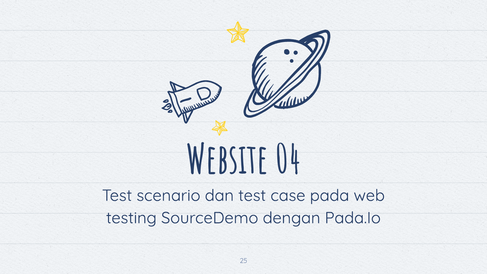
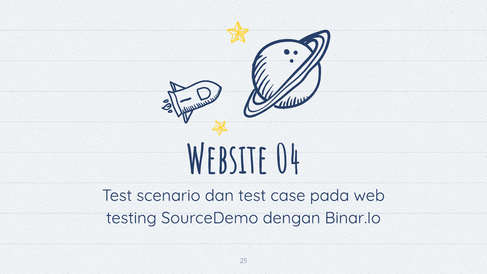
Pada.Io: Pada.Io -> Binar.Io
